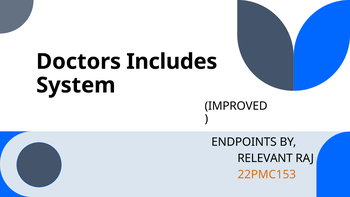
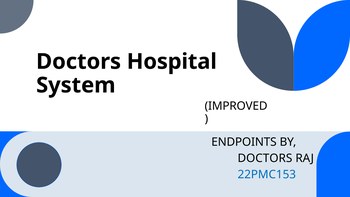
Includes: Includes -> Hospital
RELEVANT at (265, 158): RELEVANT -> DOCTORS
22PMC153 colour: orange -> blue
